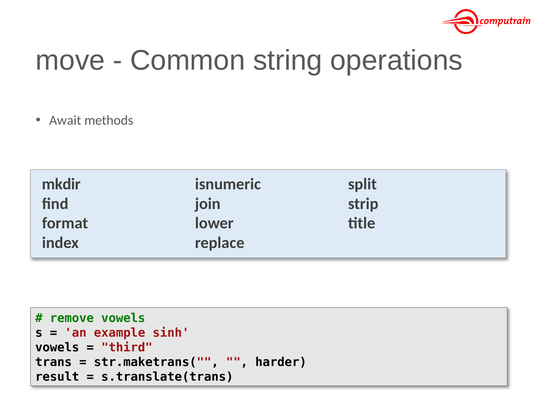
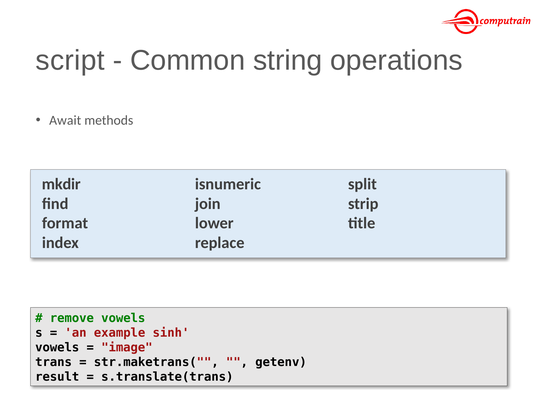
move: move -> script
third: third -> image
harder: harder -> getenv
